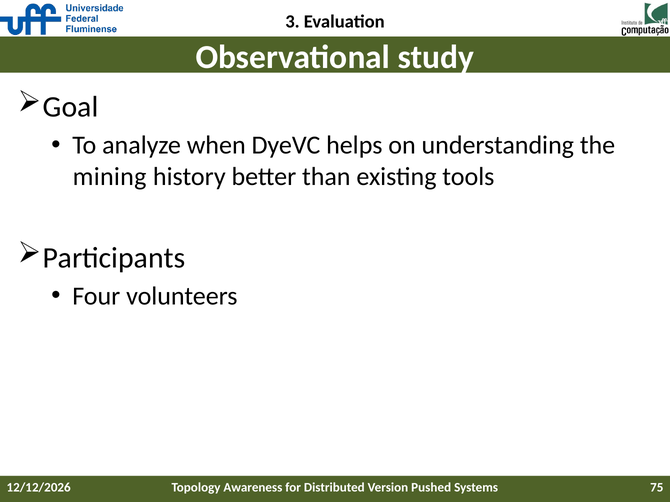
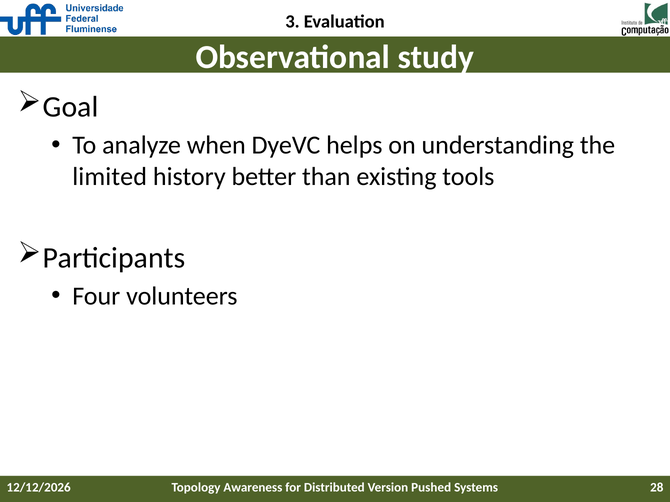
mining: mining -> limited
75: 75 -> 28
